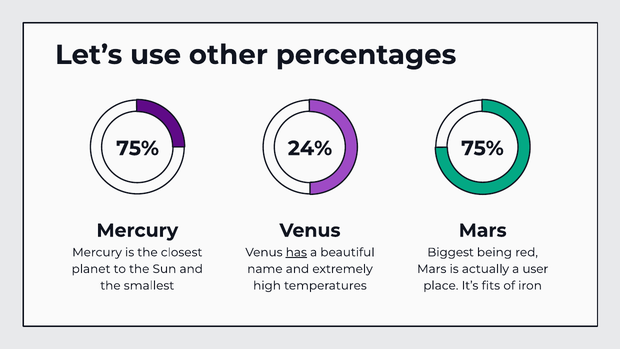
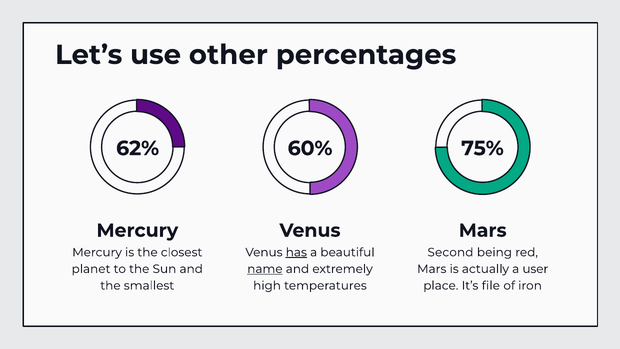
75% at (138, 148): 75% -> 62%
24%: 24% -> 60%
Biggest: Biggest -> Second
name underline: none -> present
fits: fits -> file
